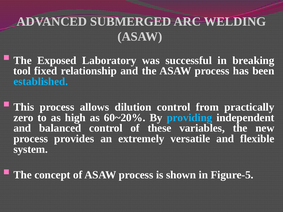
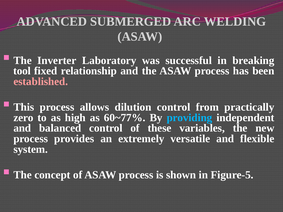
Exposed: Exposed -> Inverter
established colour: light blue -> pink
60~20%: 60~20% -> 60~77%
